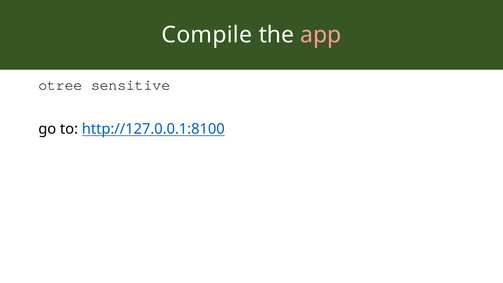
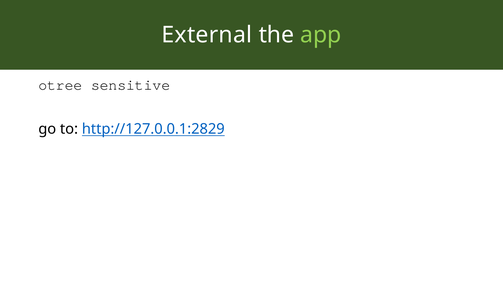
Compile: Compile -> External
app colour: pink -> light green
http://127.0.0.1:8100: http://127.0.0.1:8100 -> http://127.0.0.1:2829
